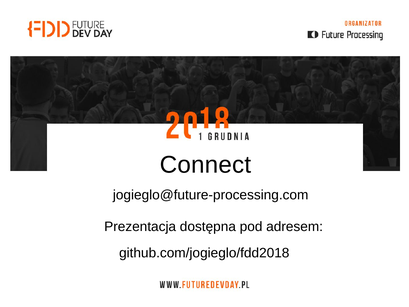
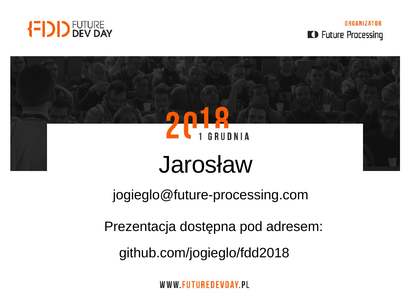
Connect: Connect -> Jarosław
